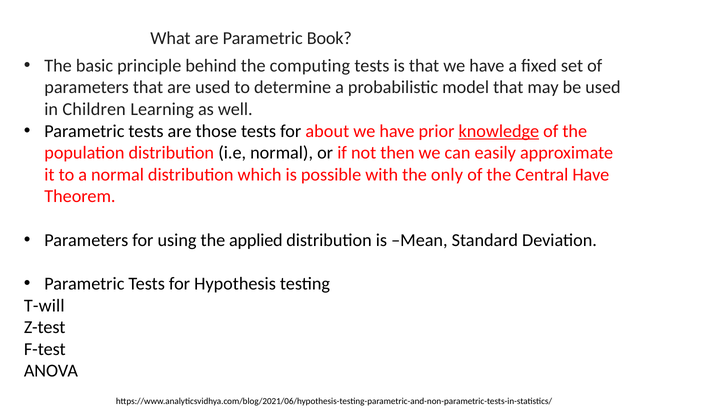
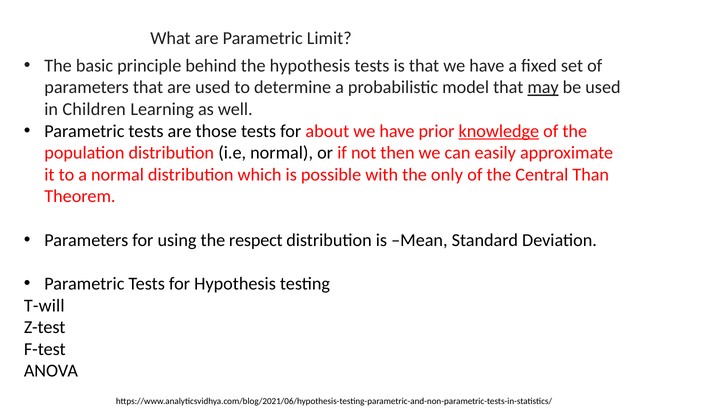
Book: Book -> Limit
the computing: computing -> hypothesis
may underline: none -> present
Central Have: Have -> Than
applied: applied -> respect
